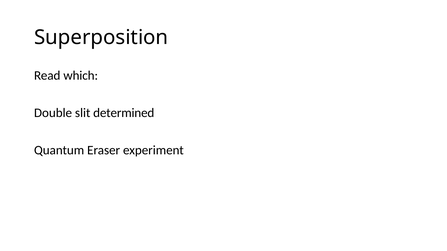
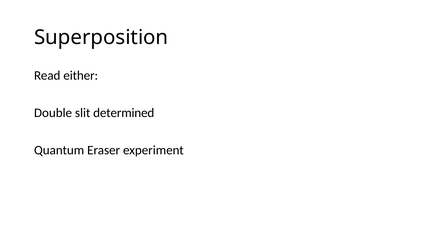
which: which -> either
